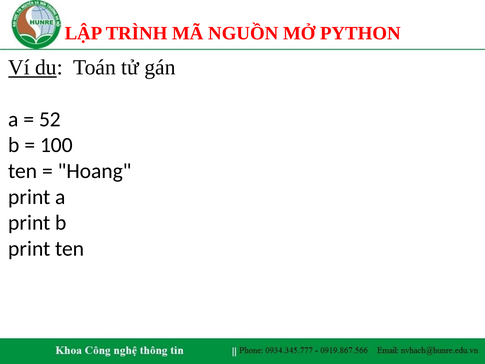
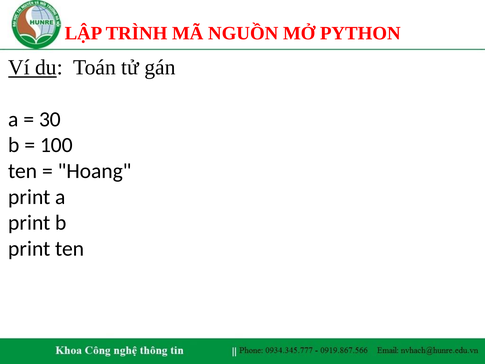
52: 52 -> 30
